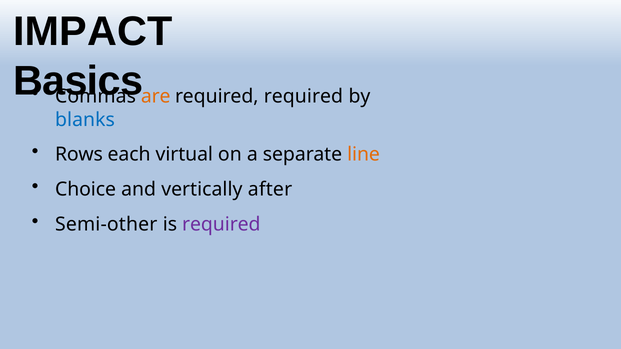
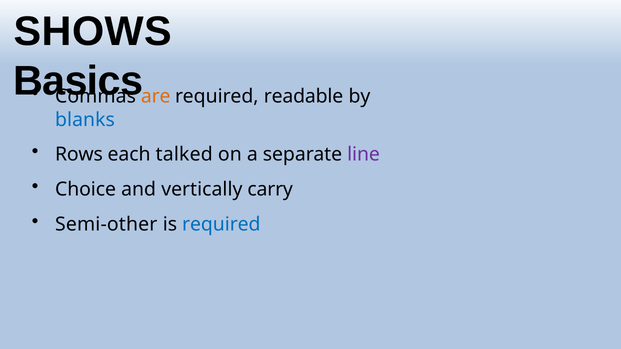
IMPACT: IMPACT -> SHOWS
required required: required -> readable
virtual: virtual -> talked
line colour: orange -> purple
after: after -> carry
required at (221, 224) colour: purple -> blue
